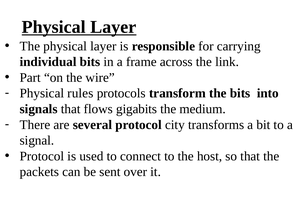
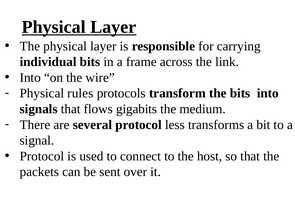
Part at (30, 78): Part -> Into
city: city -> less
